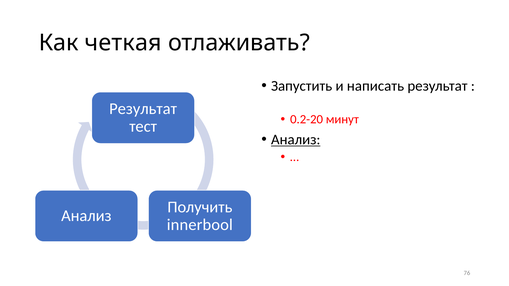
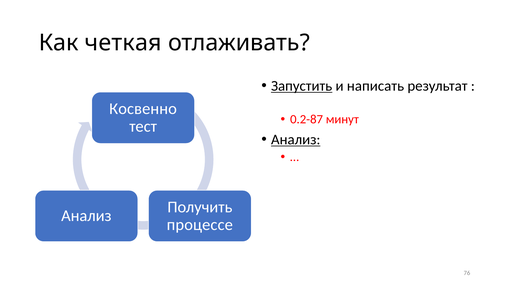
Запустить underline: none -> present
Результат at (143, 109): Результат -> Косвенно
0.2-20: 0.2-20 -> 0.2-87
innerbool: innerbool -> процессе
